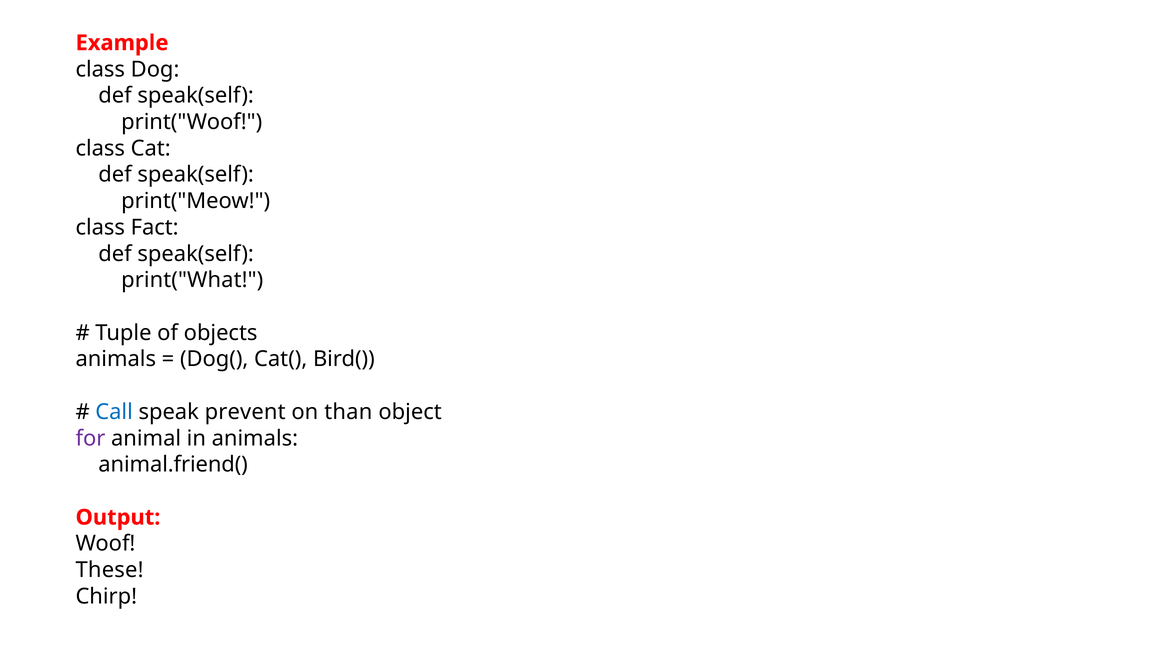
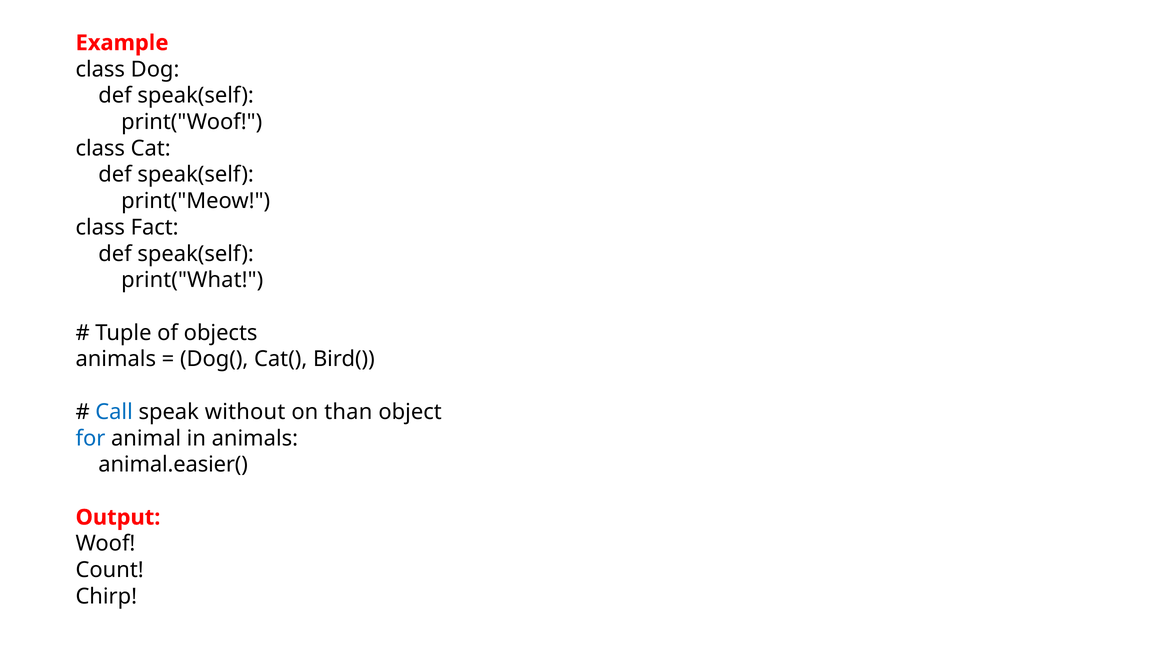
prevent: prevent -> without
for colour: purple -> blue
animal.friend(: animal.friend( -> animal.easier(
These: These -> Count
